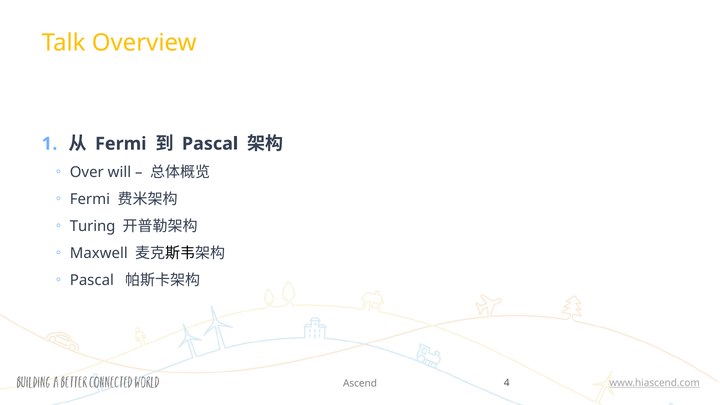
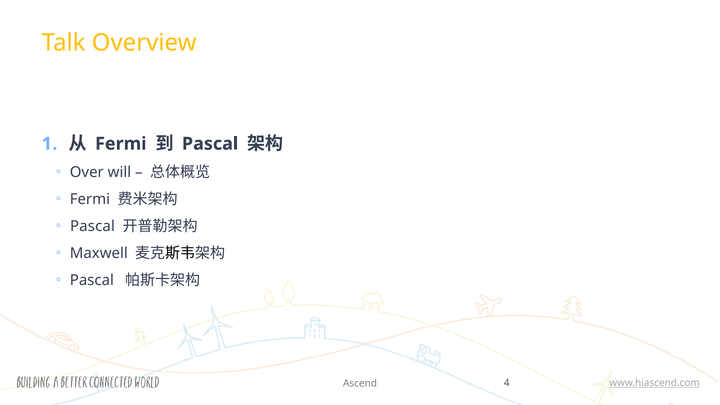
Turing at (93, 226): Turing -> Pascal
